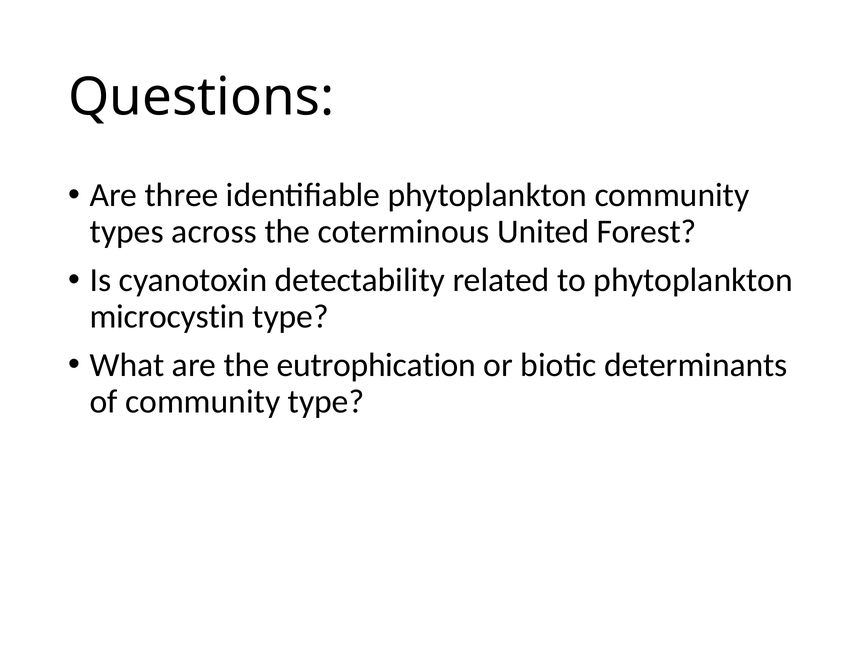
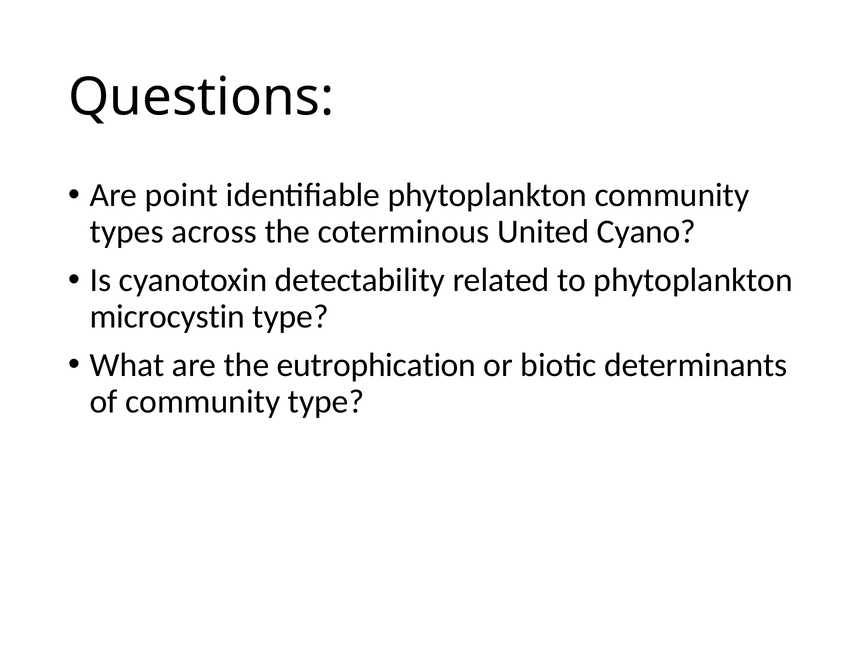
three: three -> point
Forest: Forest -> Cyano
